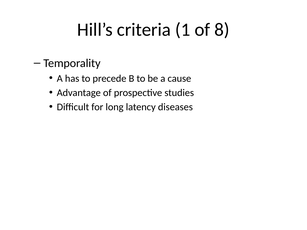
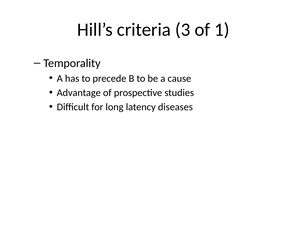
1: 1 -> 3
8: 8 -> 1
